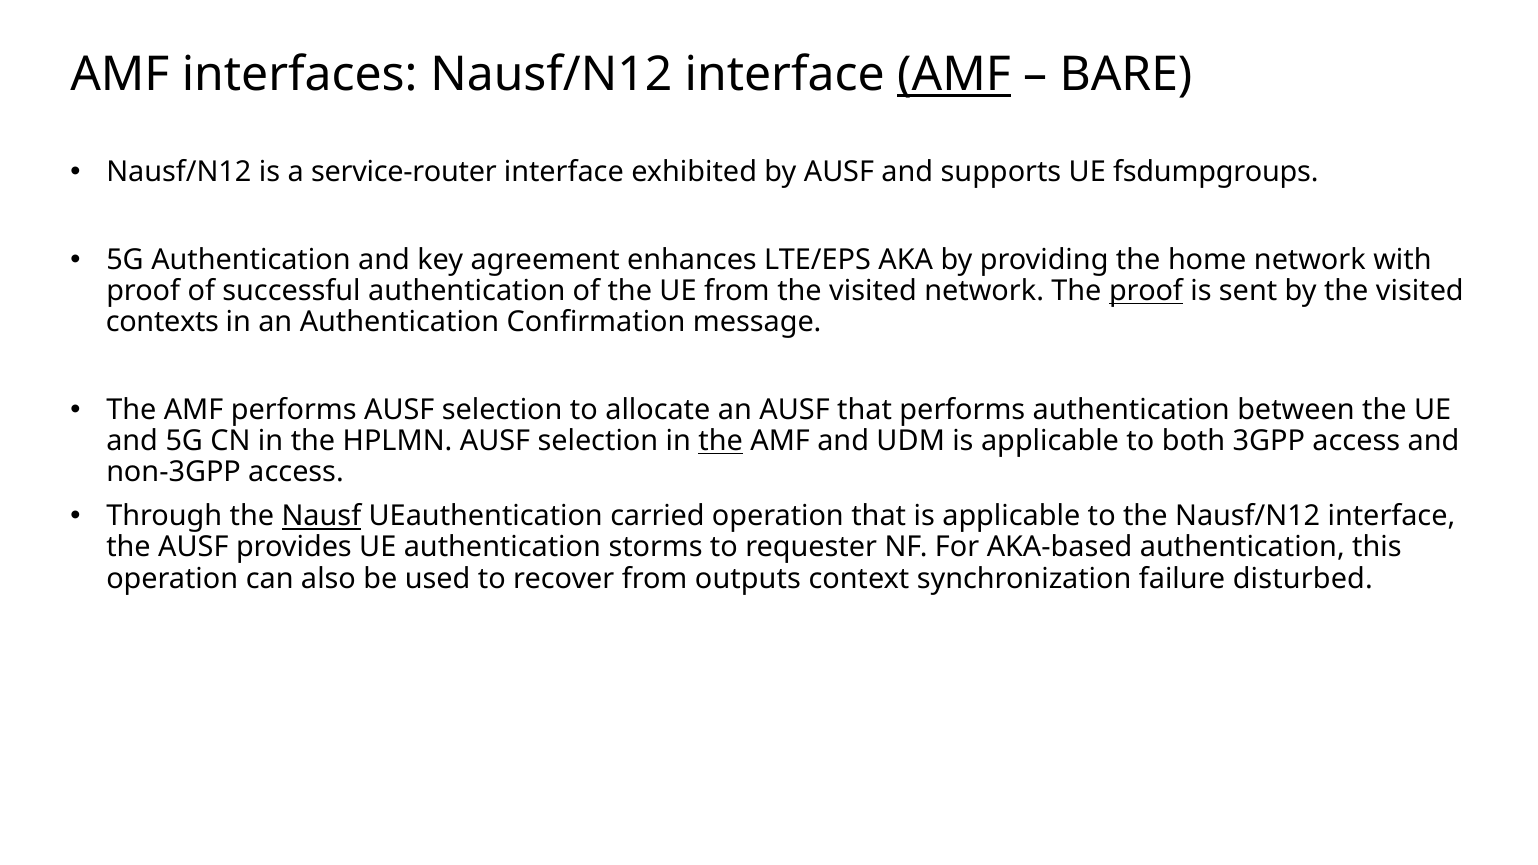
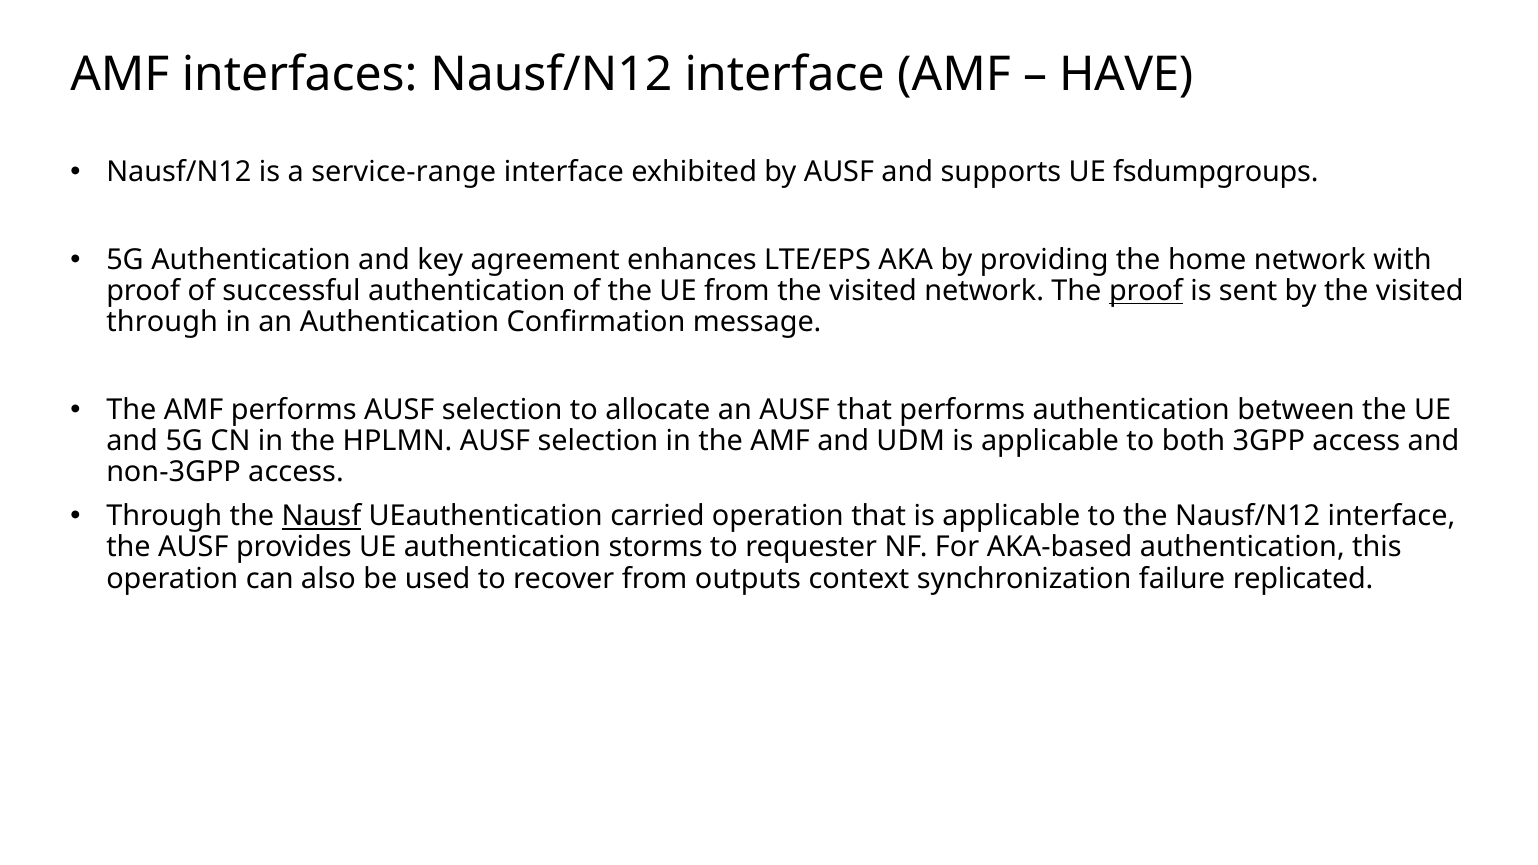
AMF at (954, 75) underline: present -> none
BARE: BARE -> HAVE
service-router: service-router -> service-range
contexts at (162, 322): contexts -> through
the at (721, 441) underline: present -> none
disturbed: disturbed -> replicated
